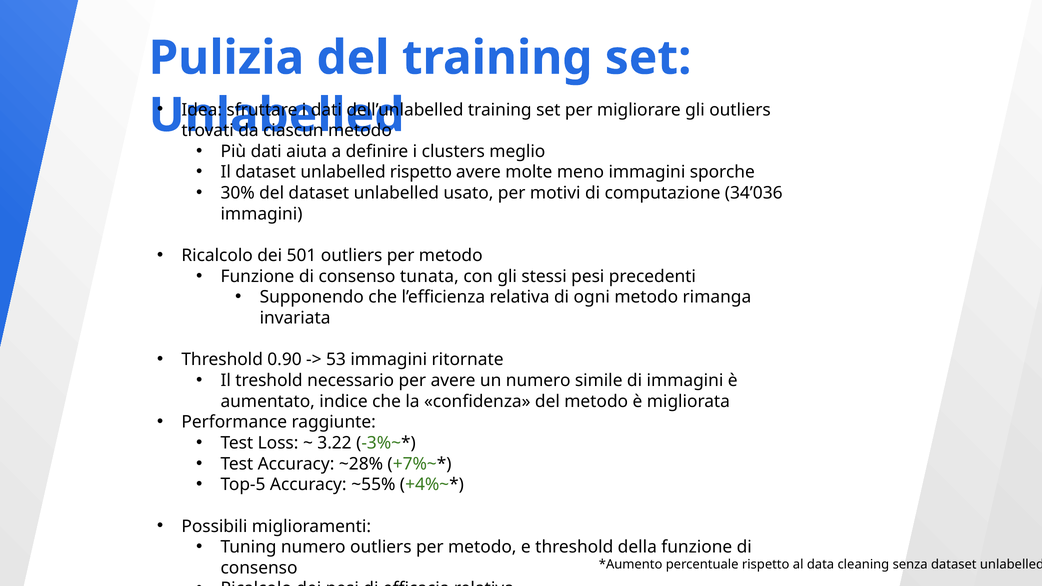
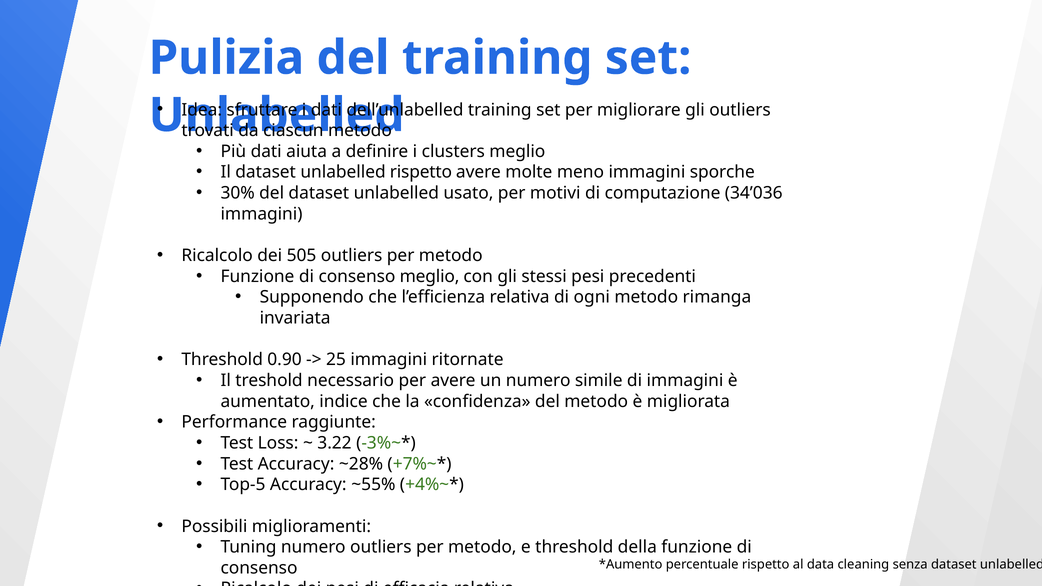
501: 501 -> 505
consenso tunata: tunata -> meglio
53: 53 -> 25
